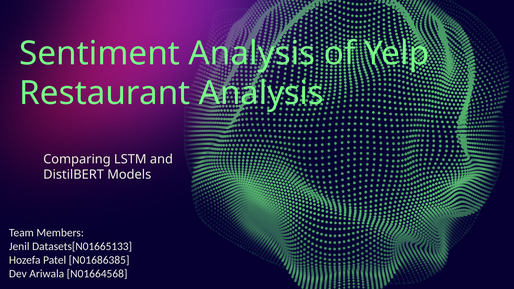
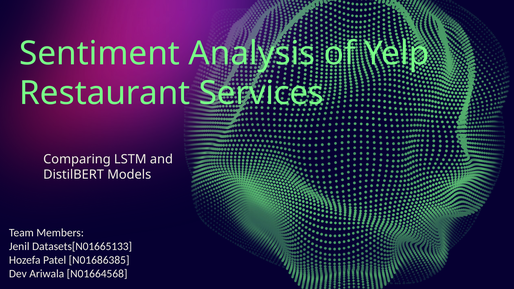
Restaurant Analysis: Analysis -> Services
